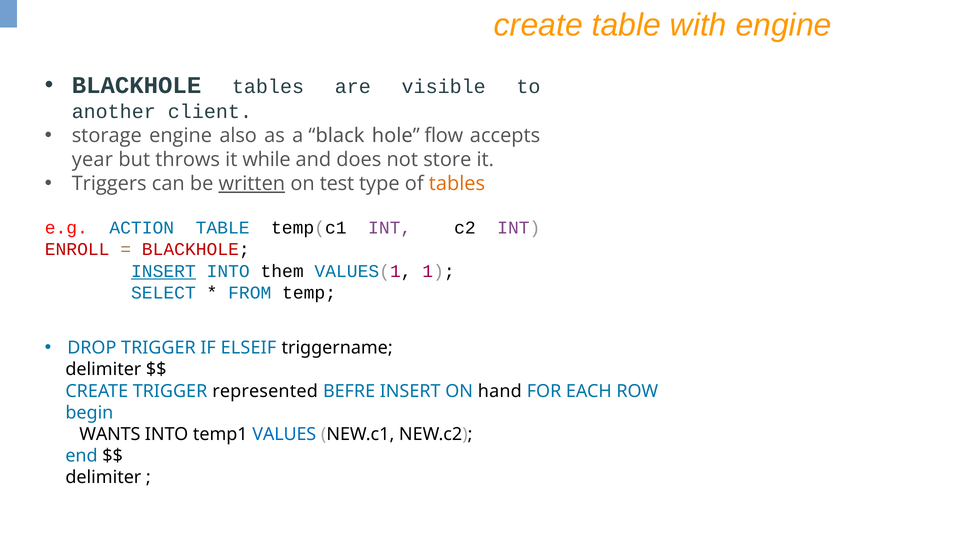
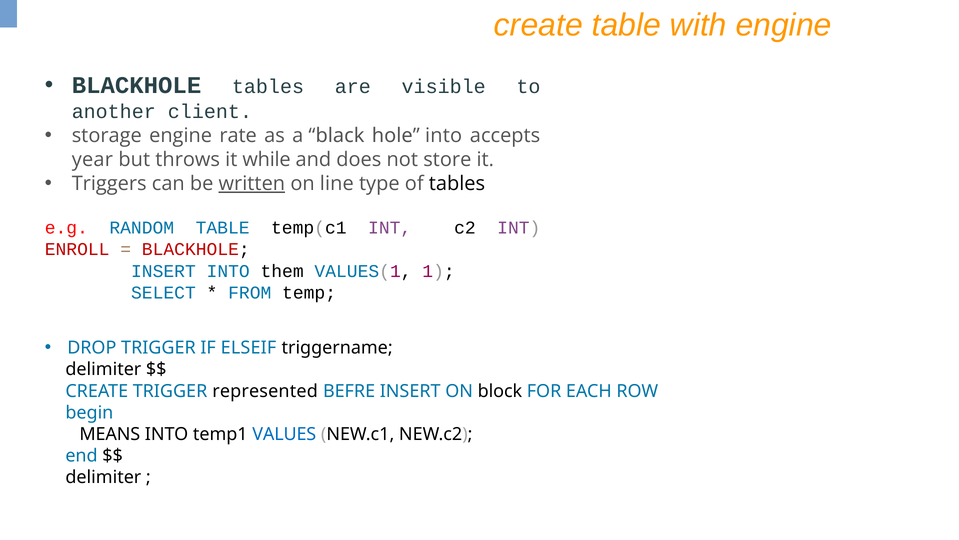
also: also -> rate
hole flow: flow -> into
test: test -> line
tables at (457, 183) colour: orange -> black
ACTION: ACTION -> RANDOM
INSERT at (163, 271) underline: present -> none
hand: hand -> block
WANTS: WANTS -> MEANS
